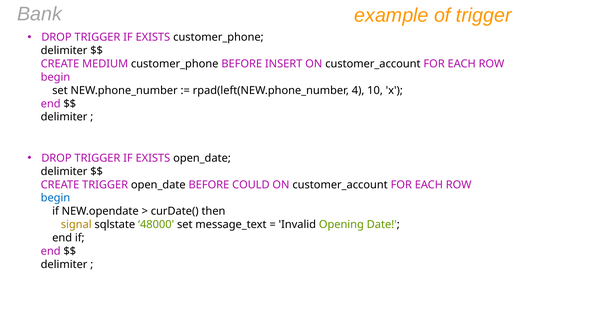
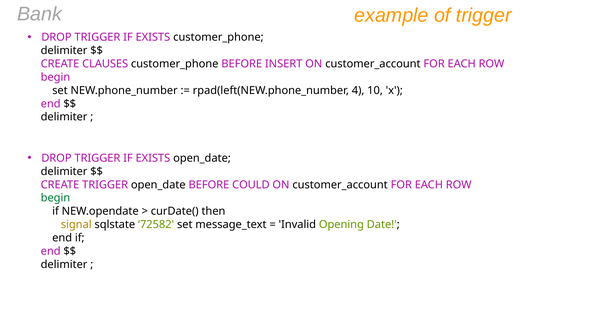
MEDIUM: MEDIUM -> CLAUSES
begin at (55, 198) colour: blue -> green
48000: 48000 -> 72582
